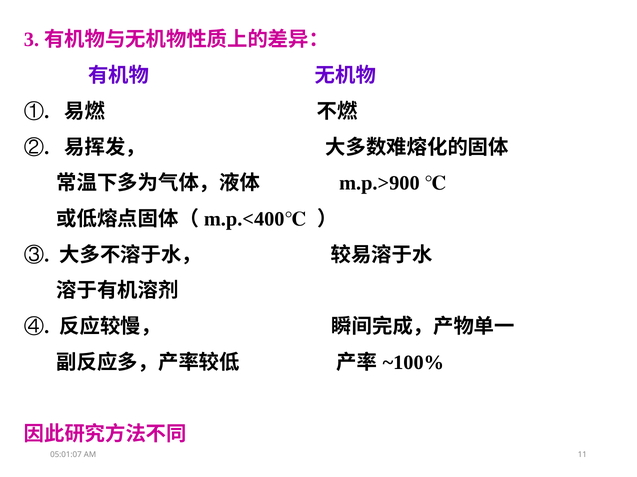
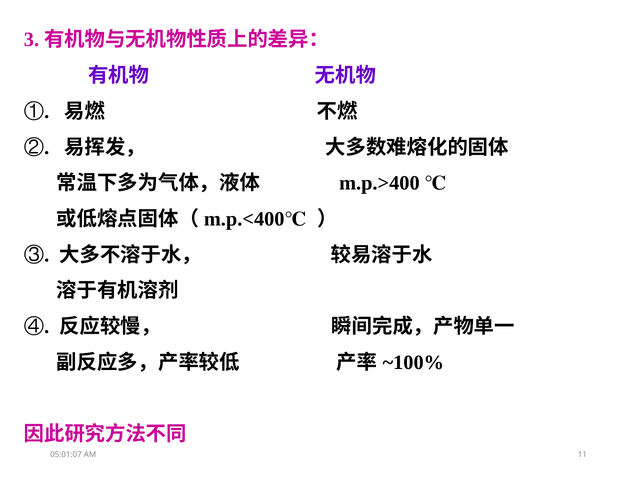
m.p.>900: m.p.>900 -> m.p.>400
